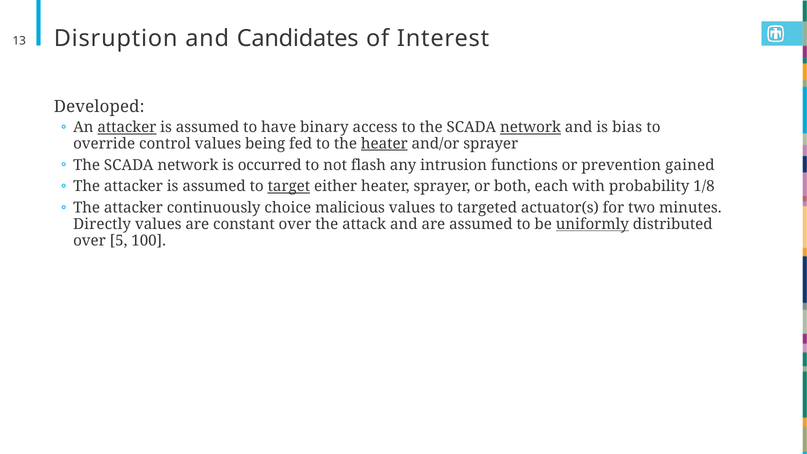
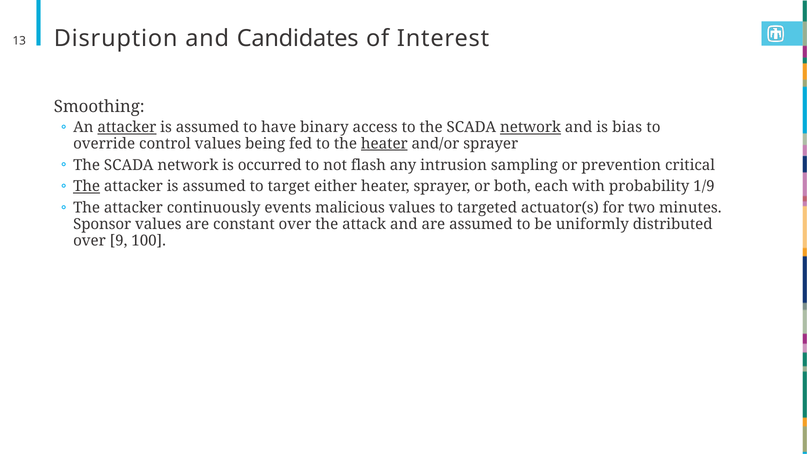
Developed: Developed -> Smoothing
functions: functions -> sampling
gained: gained -> critical
The at (87, 186) underline: none -> present
target underline: present -> none
1/8: 1/8 -> 1/9
choice: choice -> events
Directly: Directly -> Sponsor
uniformly underline: present -> none
5: 5 -> 9
